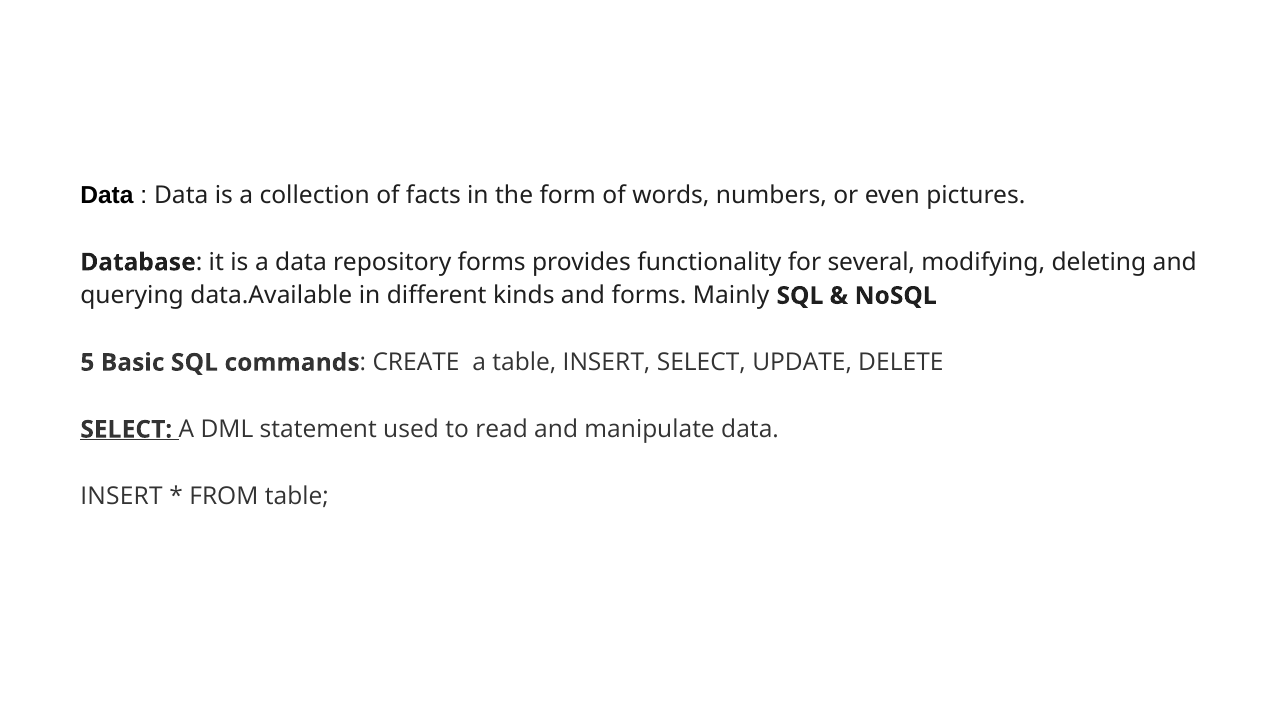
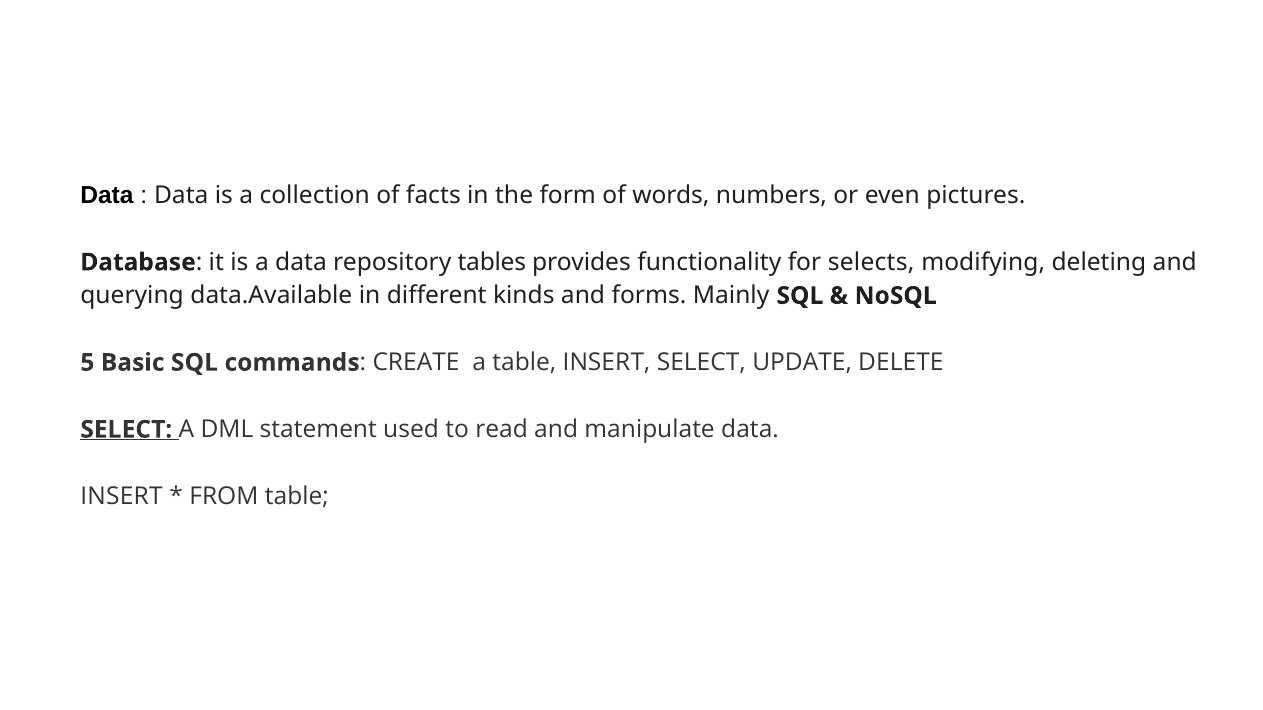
repository forms: forms -> tables
several: several -> selects
